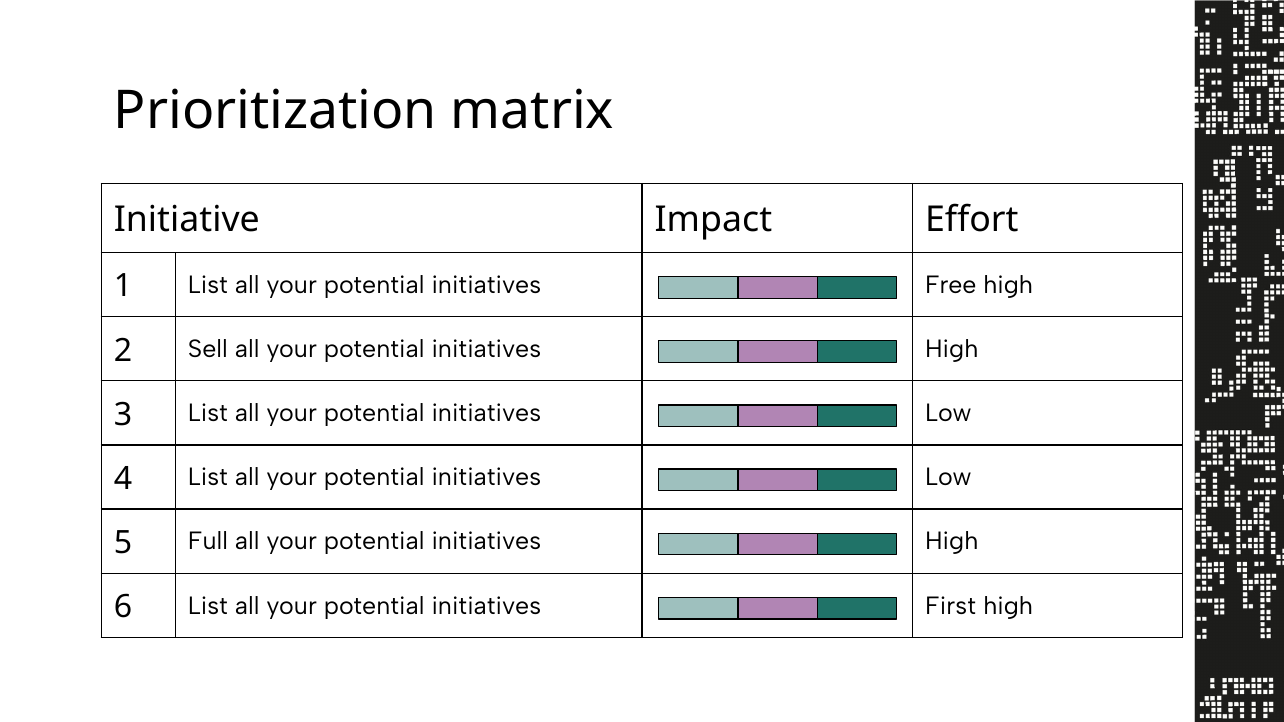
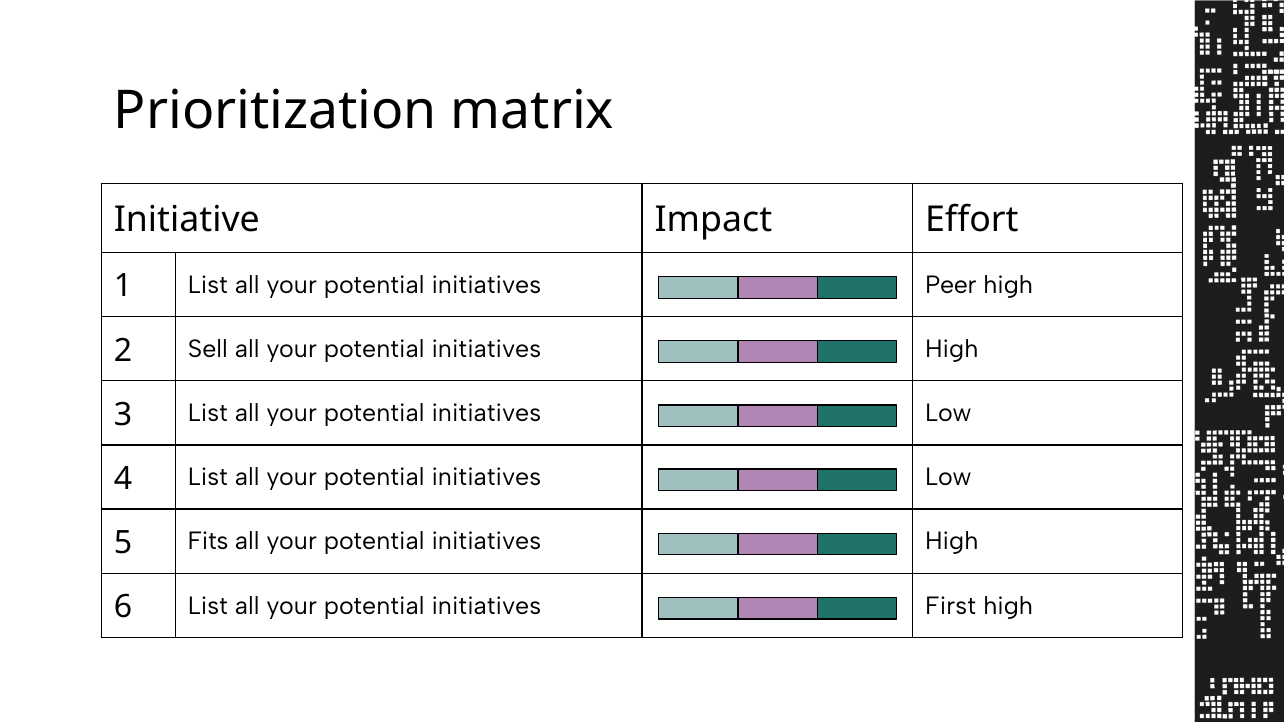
Free: Free -> Peer
Full: Full -> Fits
